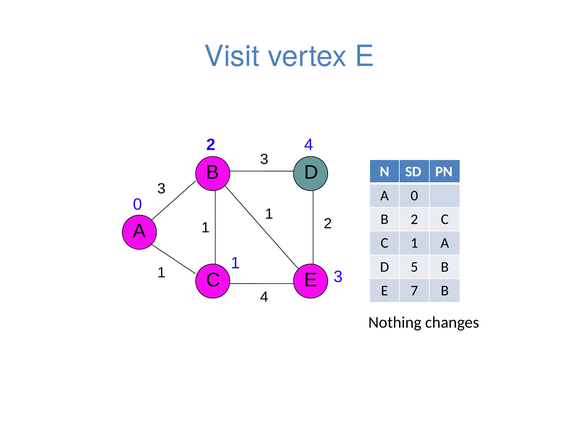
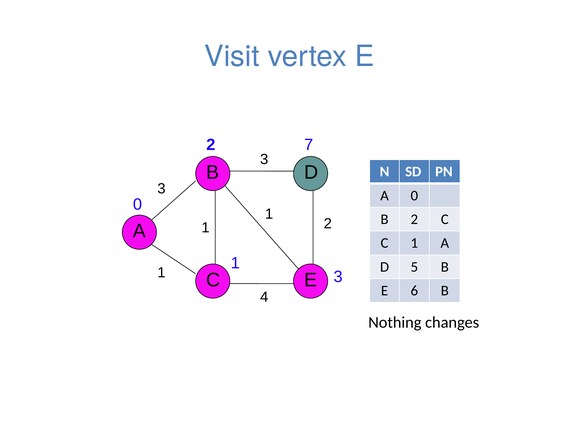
2 4: 4 -> 7
7: 7 -> 6
